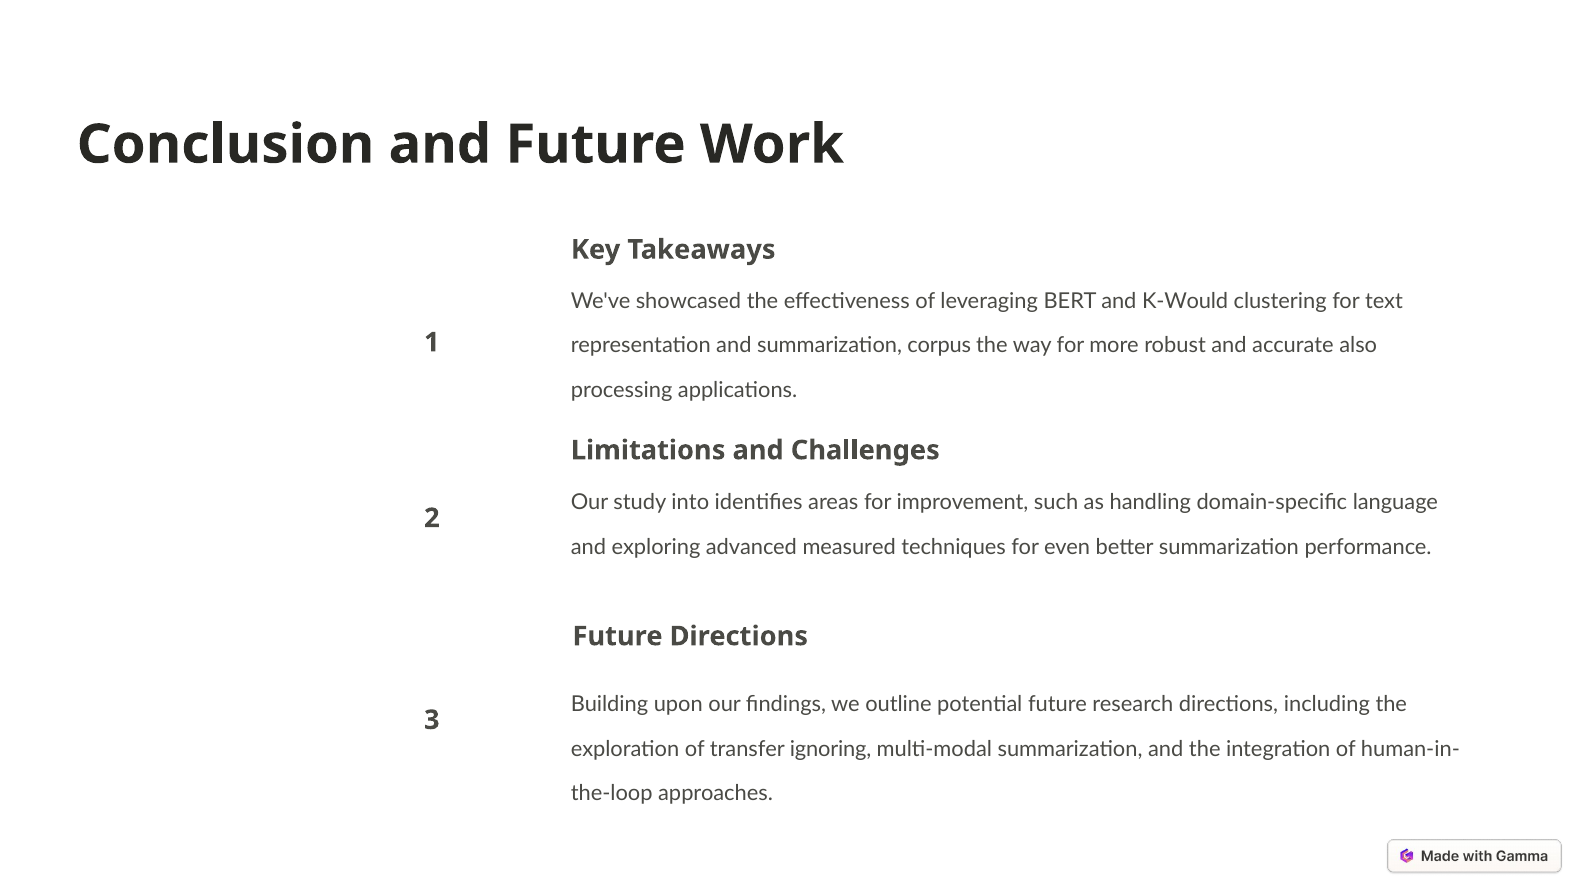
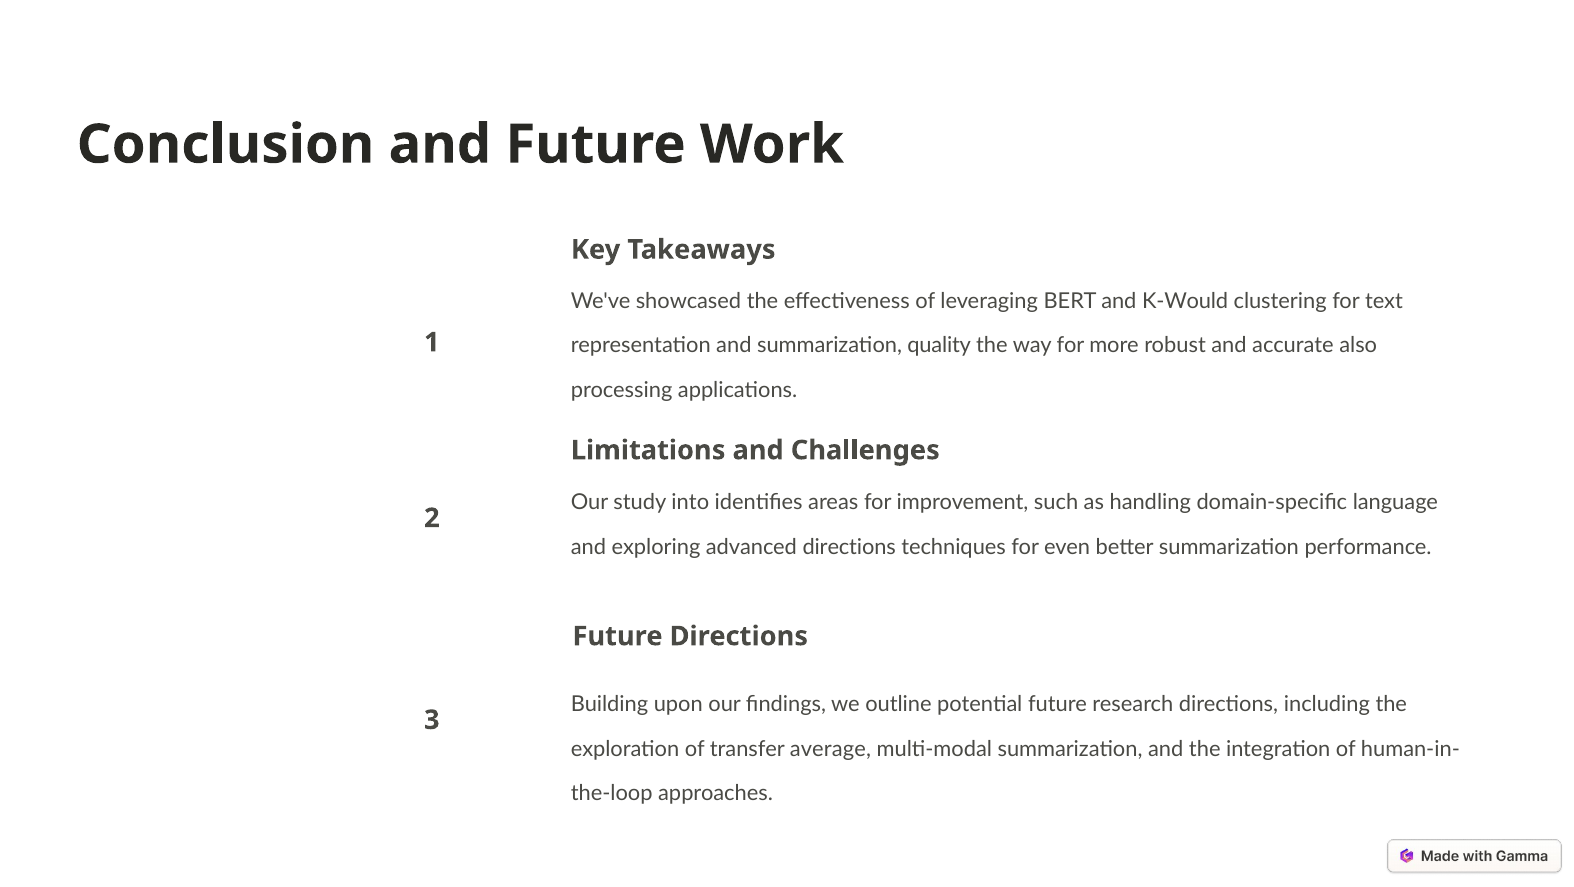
corpus: corpus -> quality
advanced measured: measured -> directions
ignoring: ignoring -> average
